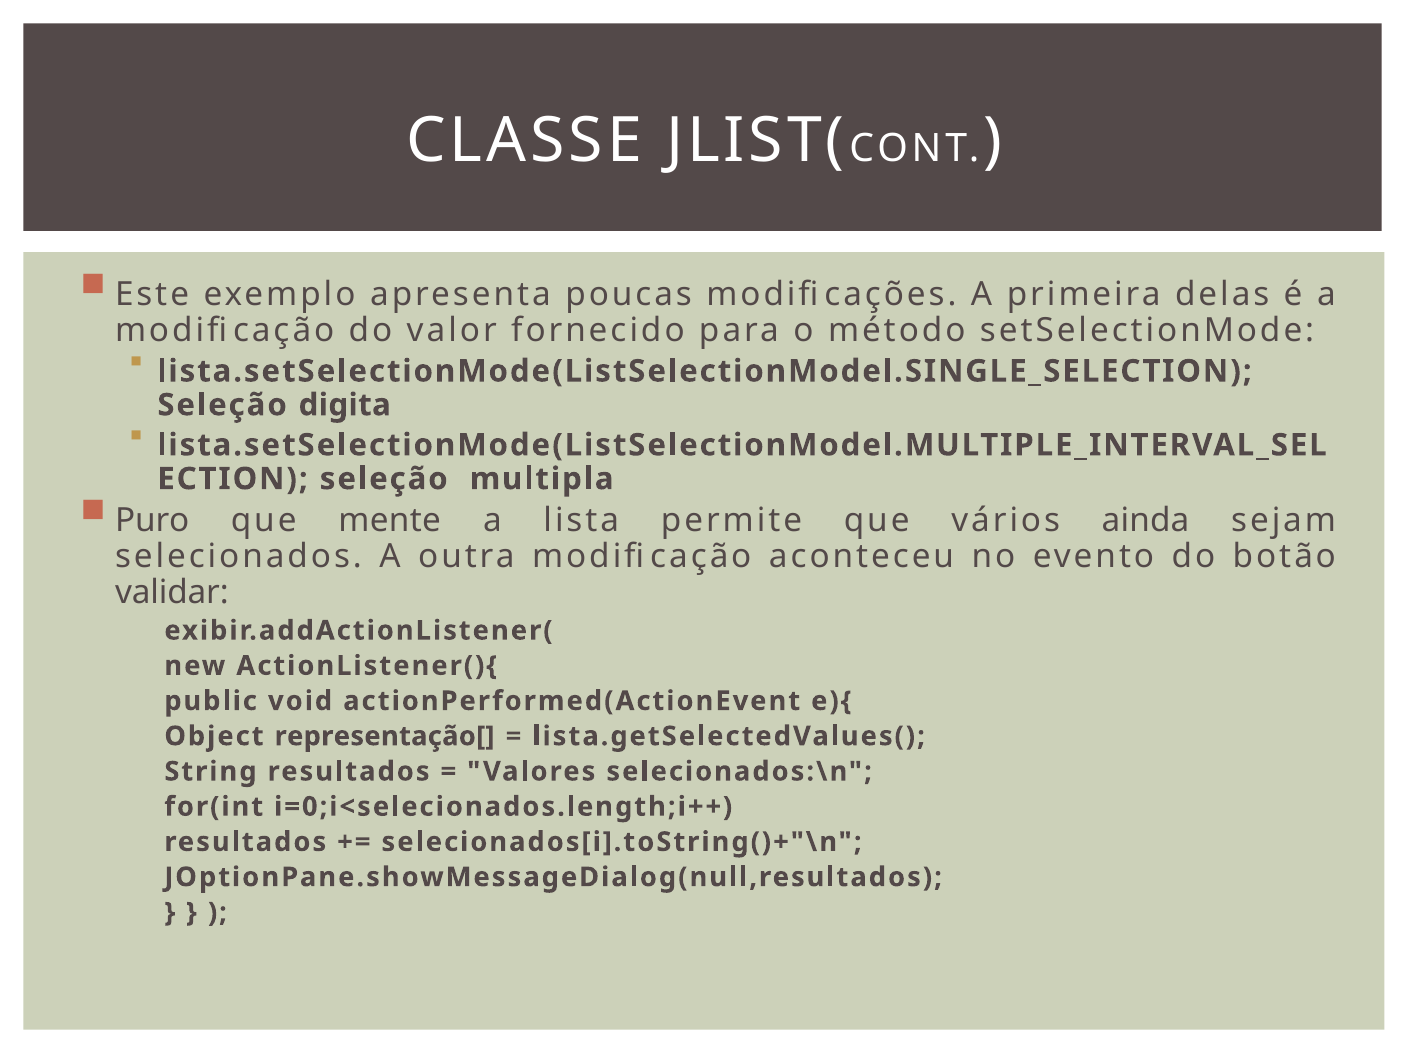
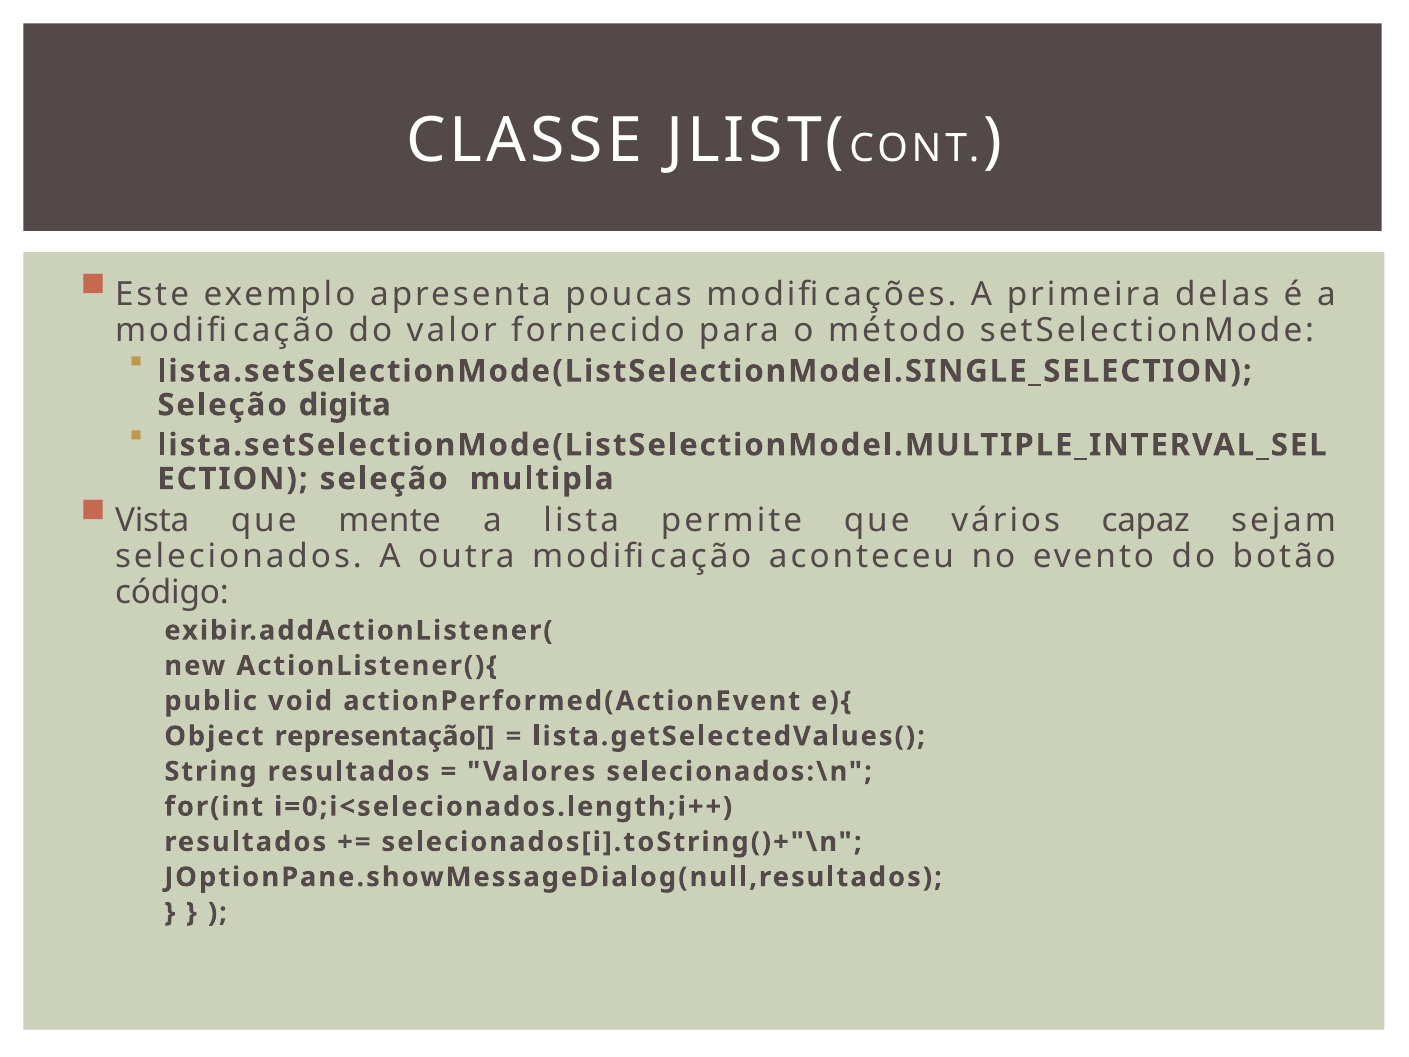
Puro: Puro -> Vista
ainda: ainda -> capaz
validar: validar -> código
